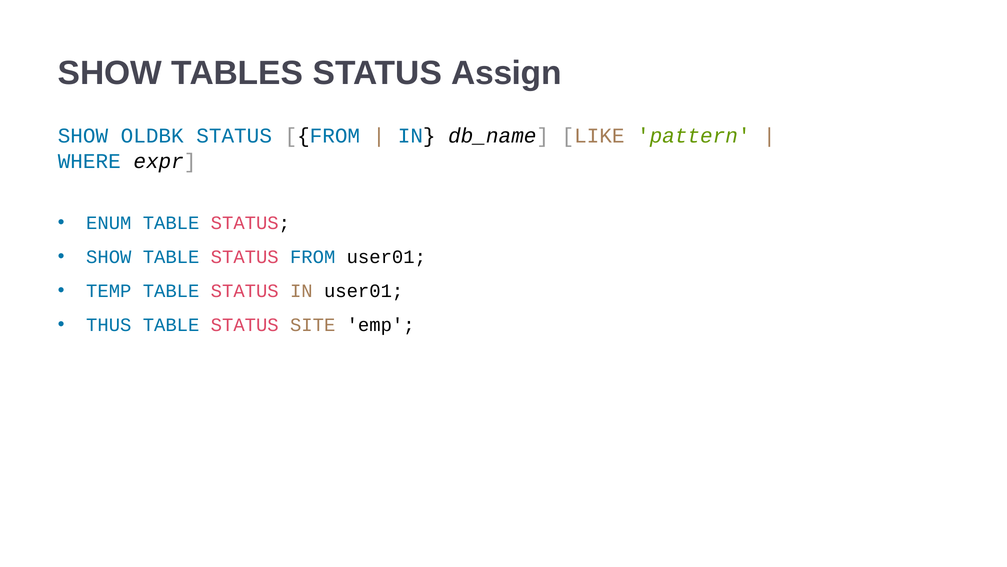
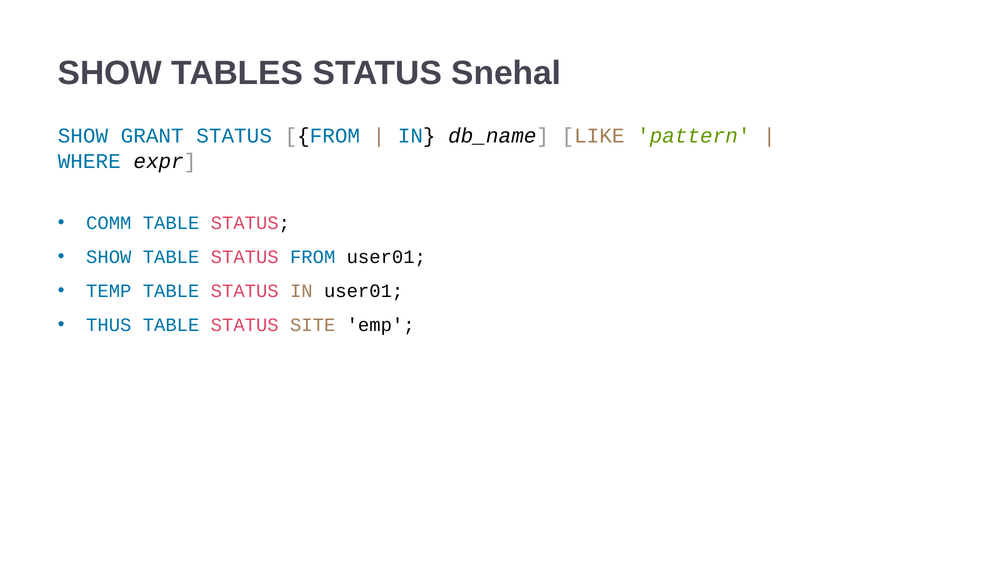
Assign: Assign -> Snehal
OLDBK: OLDBK -> GRANT
ENUM: ENUM -> COMM
